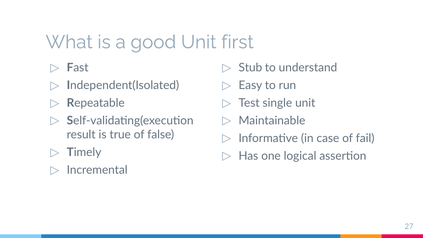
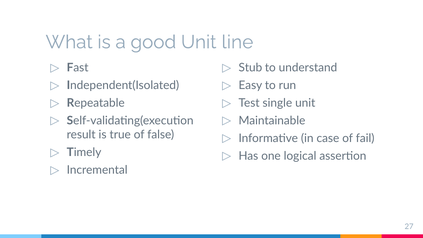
first: first -> line
